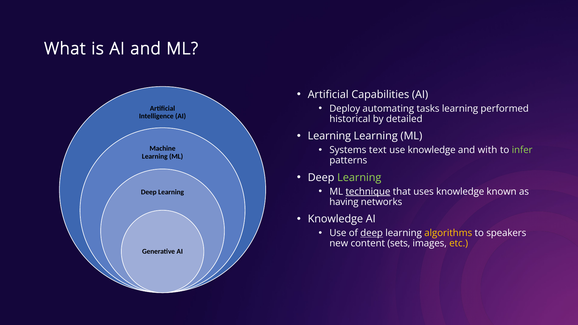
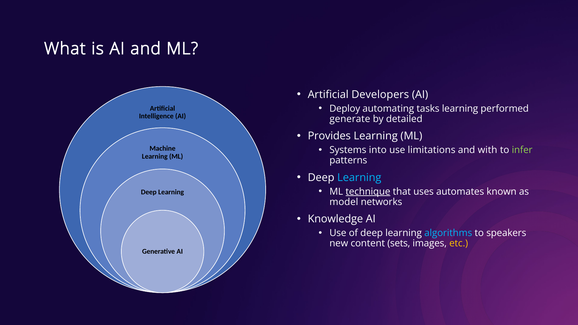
Capabilities: Capabilities -> Developers
historical: historical -> generate
Learning at (329, 136): Learning -> Provides
text: text -> into
use knowledge: knowledge -> limitations
Learning at (359, 178) colour: light green -> light blue
uses knowledge: knowledge -> automates
having: having -> model
deep at (372, 233) underline: present -> none
algorithms colour: yellow -> light blue
